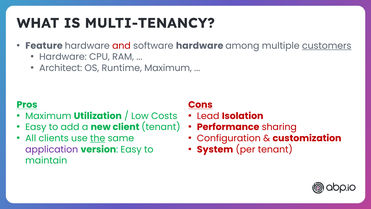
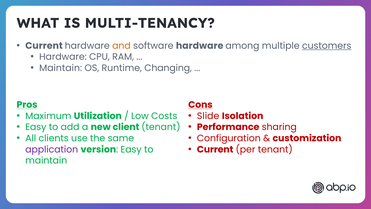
Feature at (44, 46): Feature -> Current
and colour: red -> orange
Architect at (61, 68): Architect -> Maintain
Runtime Maximum: Maximum -> Changing
Lead: Lead -> Slide
the underline: present -> none
System at (215, 149): System -> Current
